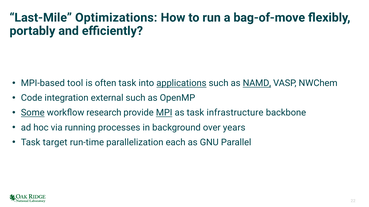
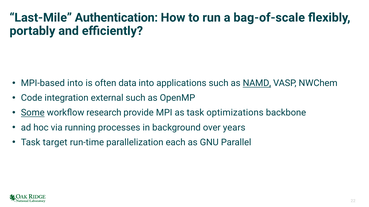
Optimizations: Optimizations -> Authentication
bag-of-move: bag-of-move -> bag-of-scale
MPI-based tool: tool -> into
often task: task -> data
applications underline: present -> none
MPI underline: present -> none
infrastructure: infrastructure -> optimizations
